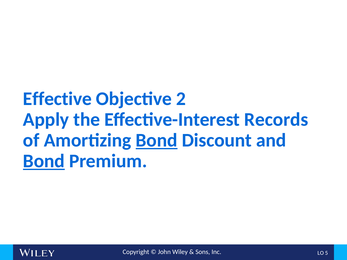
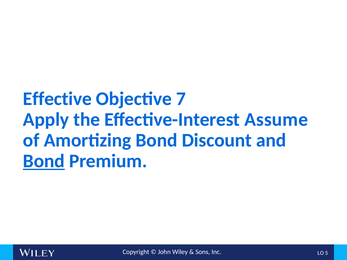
2: 2 -> 7
Records: Records -> Assume
Bond at (157, 140) underline: present -> none
